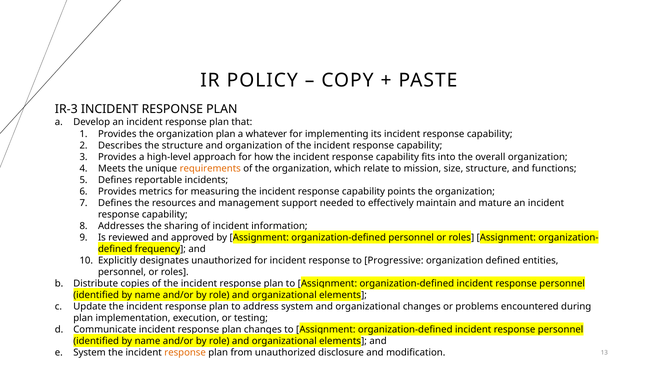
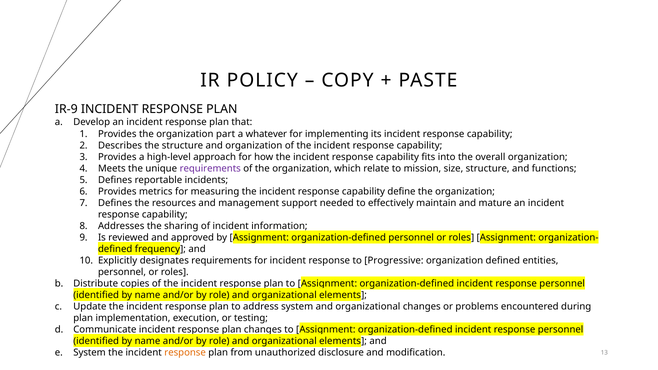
IR-3: IR-3 -> IR-9
organization plan: plan -> part
requirements at (210, 168) colour: orange -> purple
points: points -> define
designates unauthorized: unauthorized -> requirements
